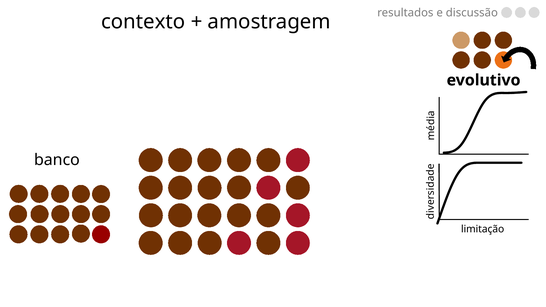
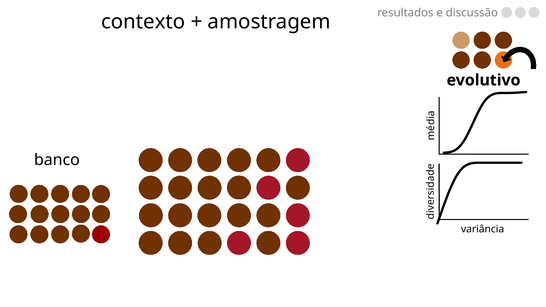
limitação: limitação -> variância
